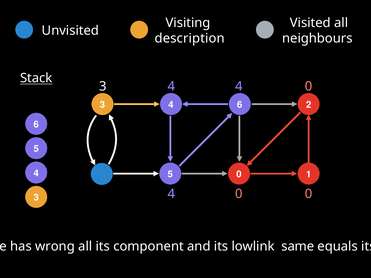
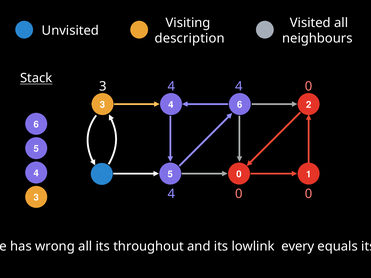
component: component -> throughout
same: same -> every
